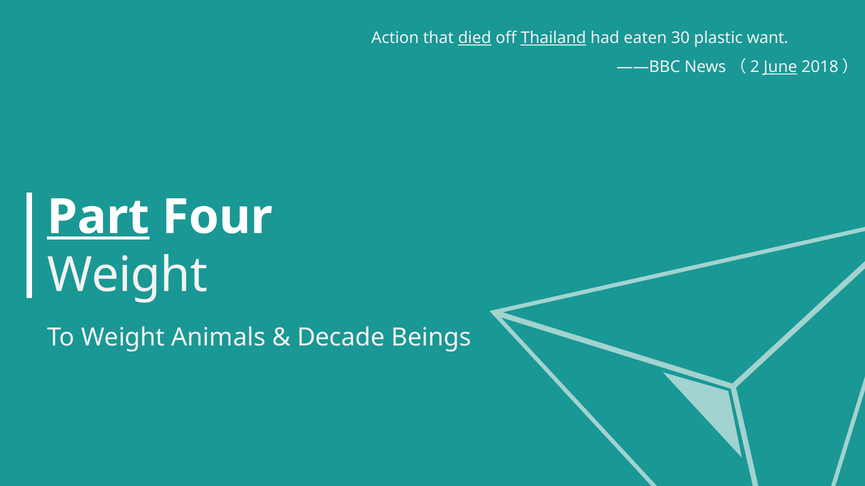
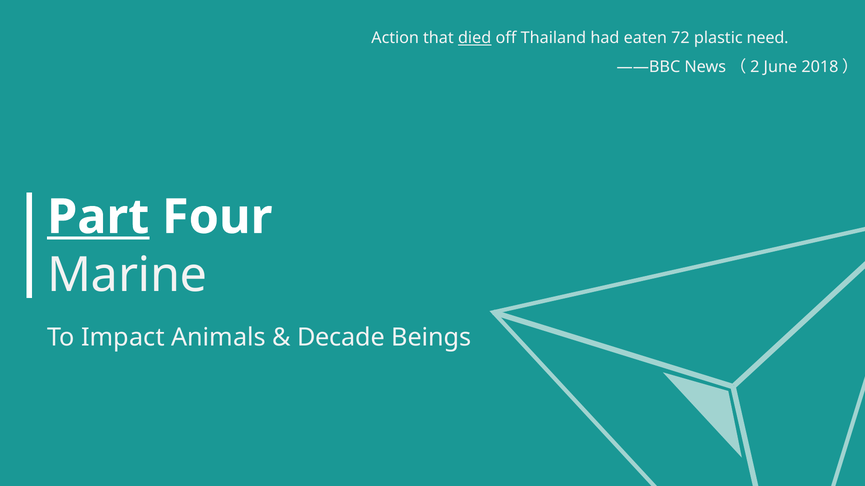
Thailand underline: present -> none
30: 30 -> 72
want: want -> need
June underline: present -> none
Weight at (127, 276): Weight -> Marine
To Weight: Weight -> Impact
